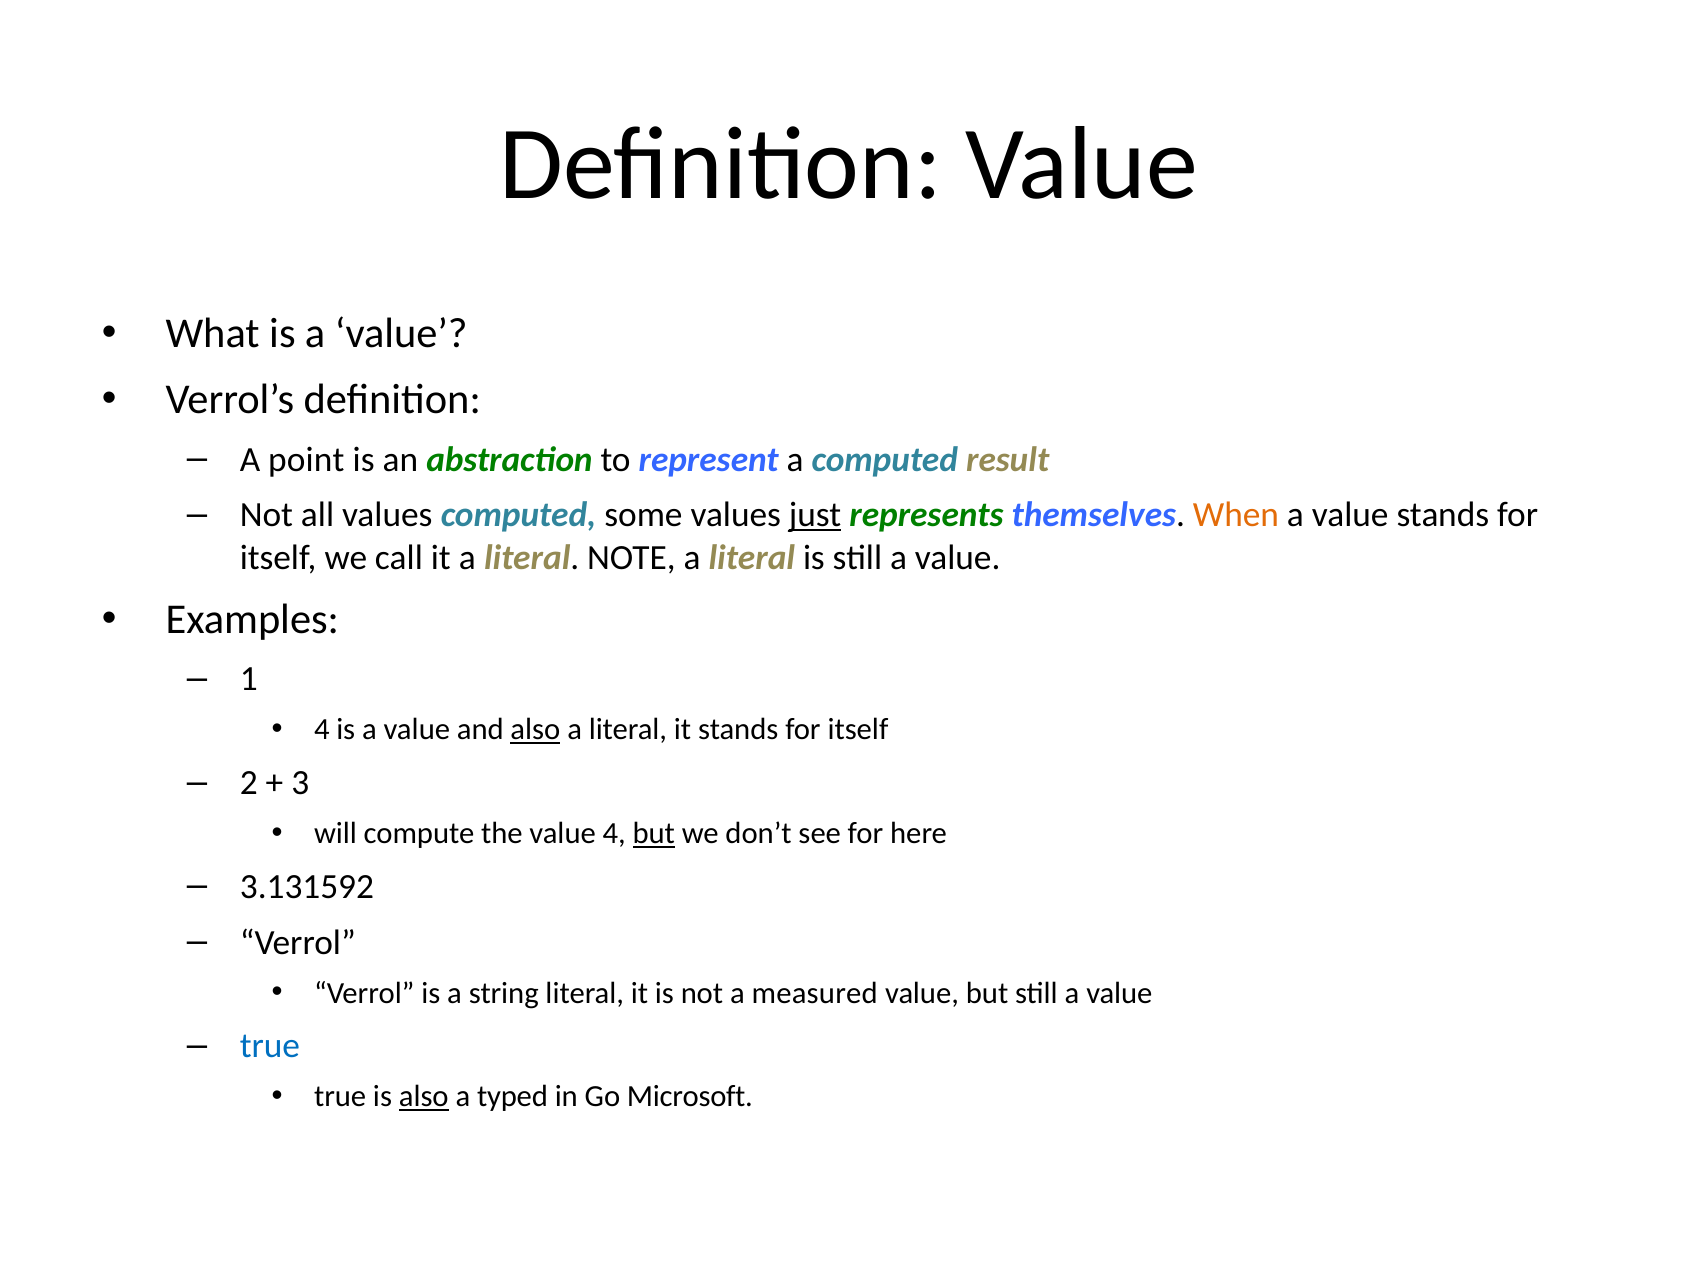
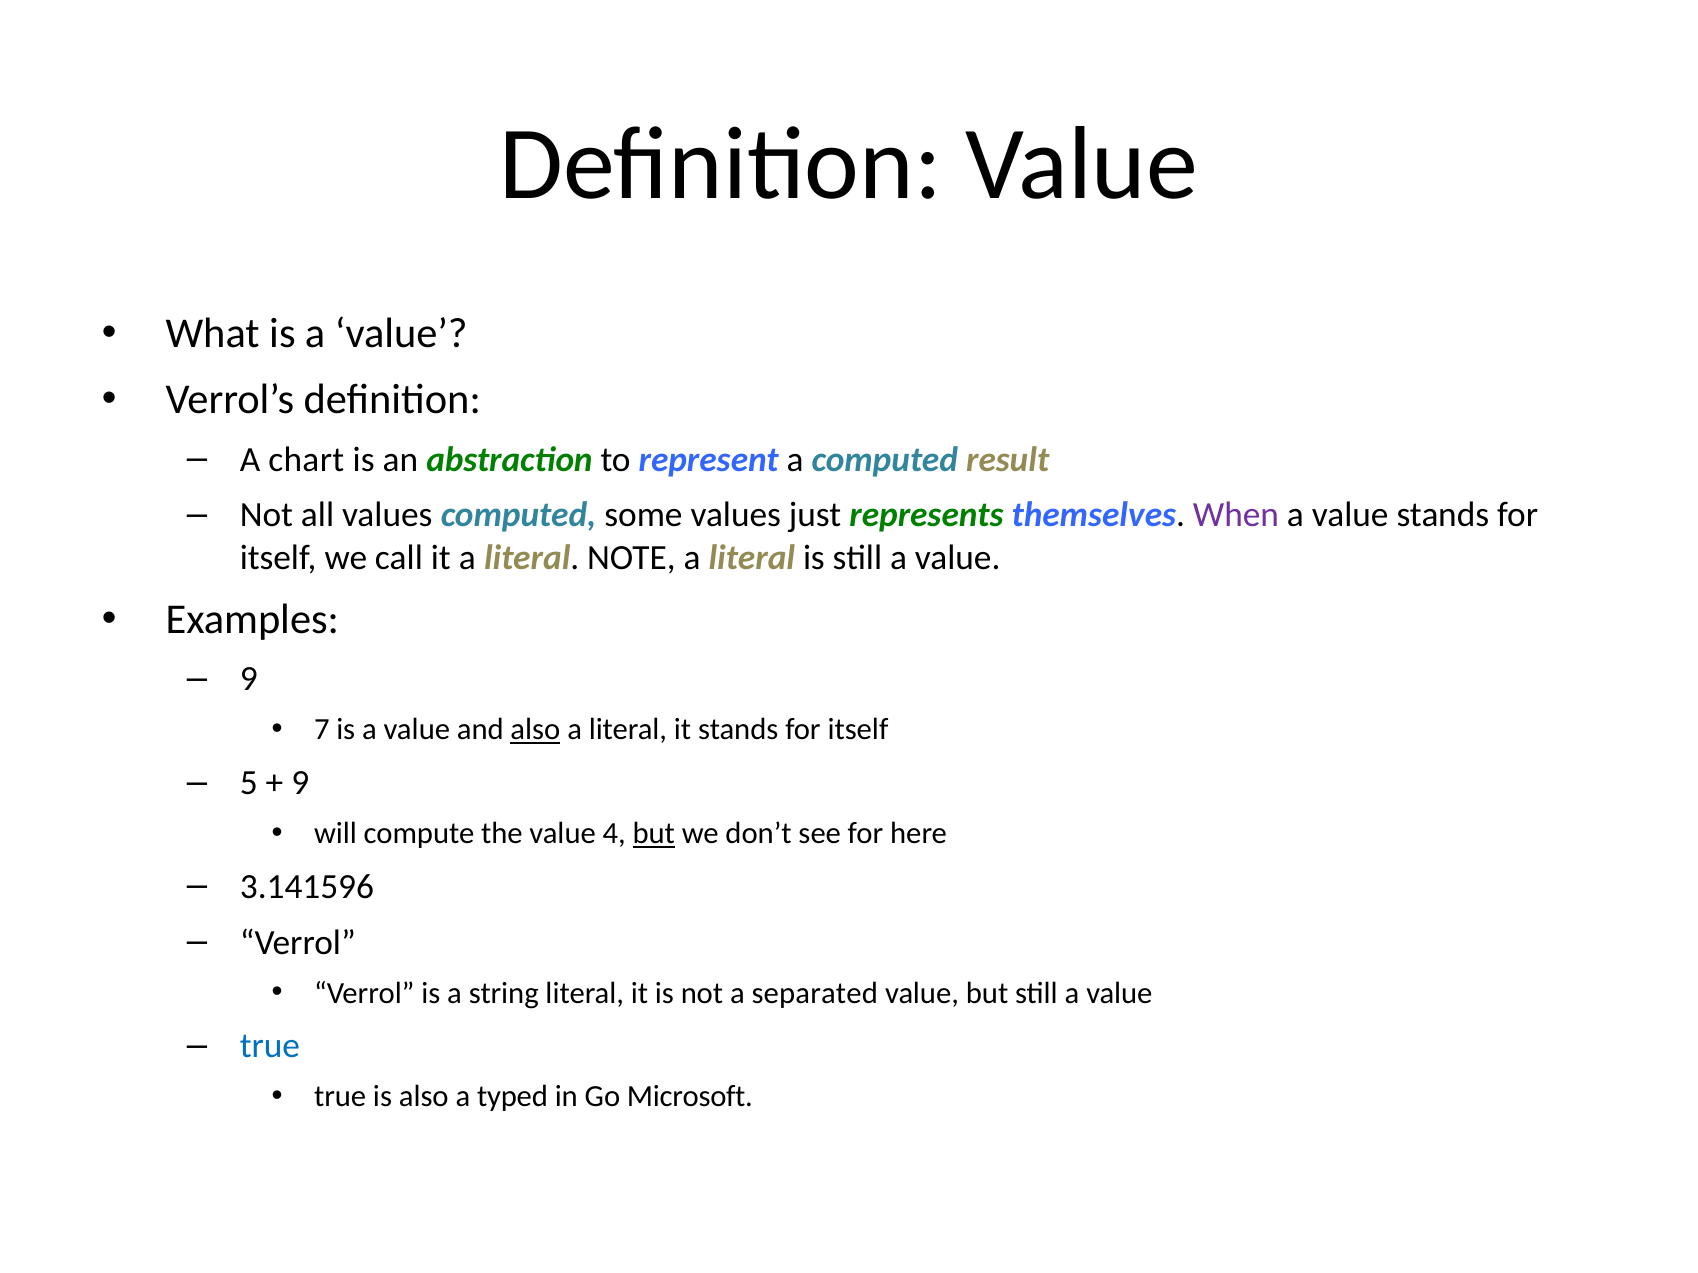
point: point -> chart
just underline: present -> none
When colour: orange -> purple
1 at (249, 679): 1 -> 9
4 at (322, 730): 4 -> 7
2: 2 -> 5
3 at (300, 783): 3 -> 9
3.131592: 3.131592 -> 3.141596
measured: measured -> separated
also at (424, 1097) underline: present -> none
